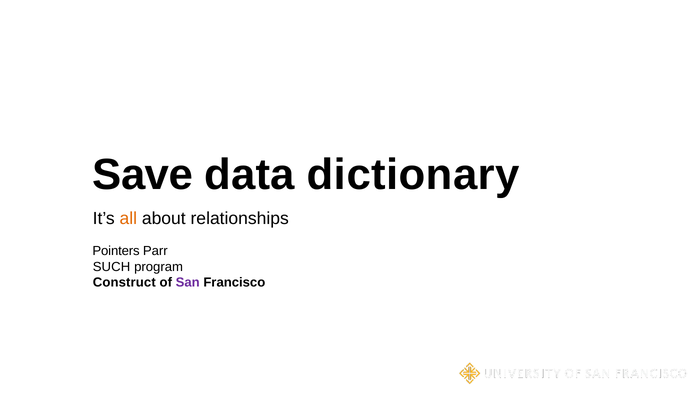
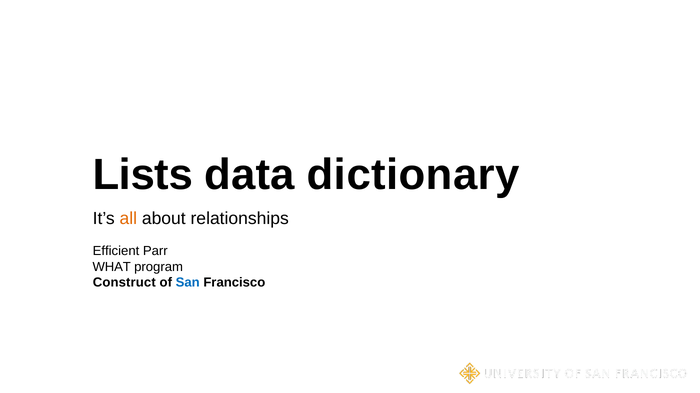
Save: Save -> Lists
Pointers: Pointers -> Efficient
SUCH: SUCH -> WHAT
San colour: purple -> blue
